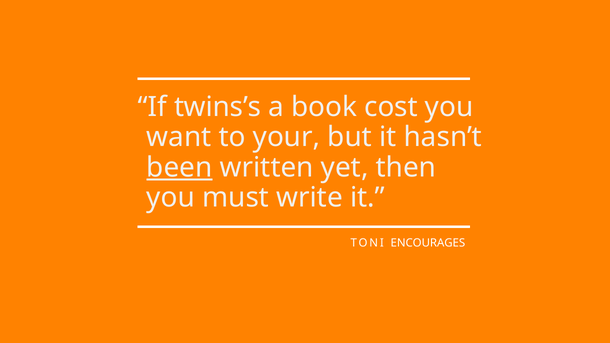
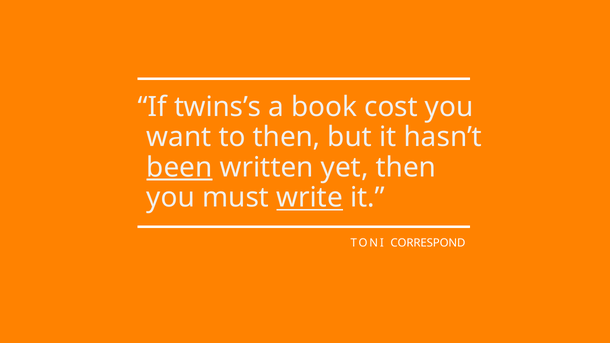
to your: your -> then
write underline: none -> present
ENCOURAGES: ENCOURAGES -> CORRESPOND
